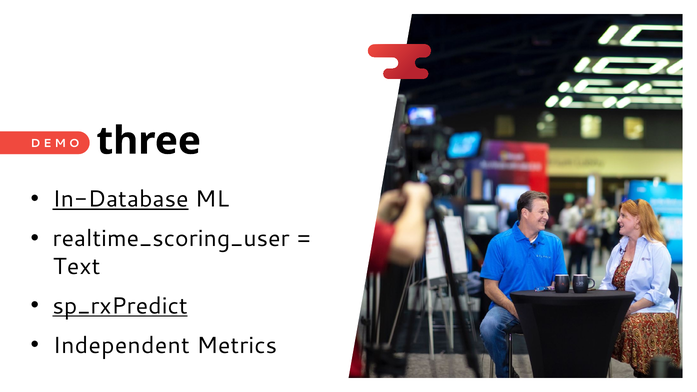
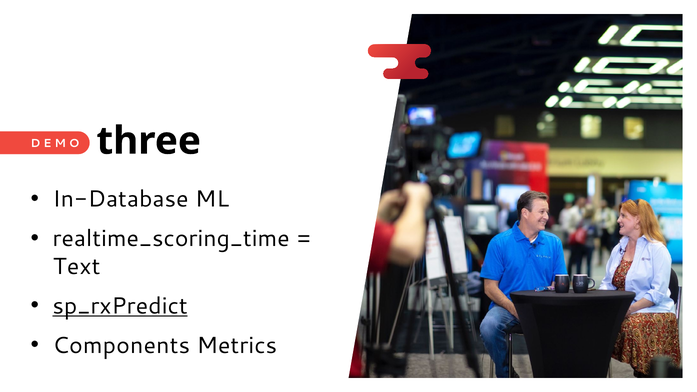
In-Database underline: present -> none
realtime_scoring_user: realtime_scoring_user -> realtime_scoring_time
Independent: Independent -> Components
